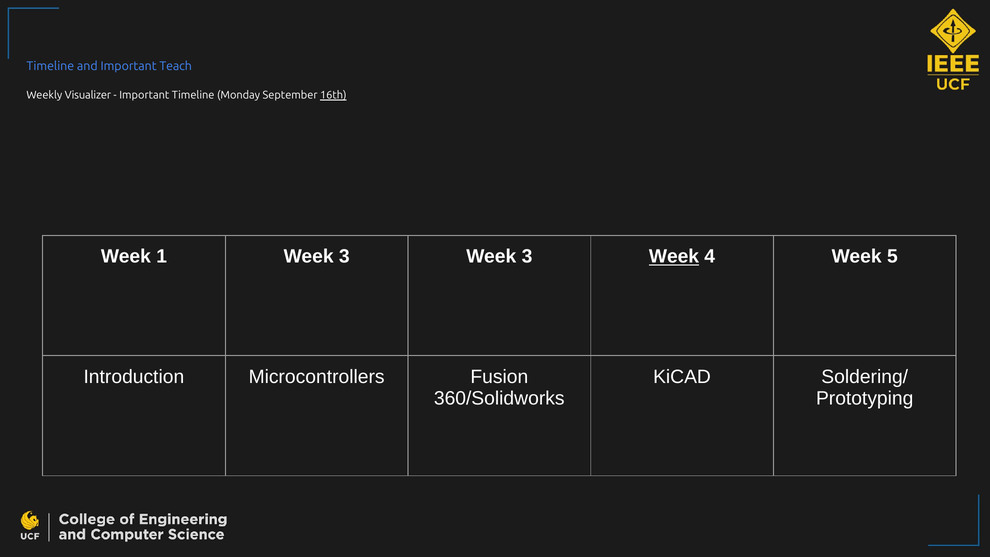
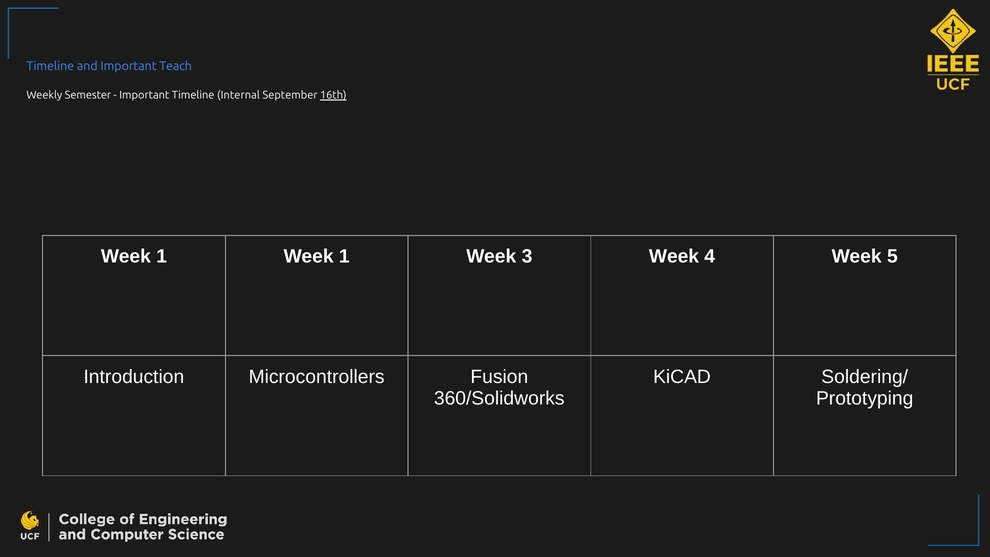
Visualizer: Visualizer -> Semester
Monday: Monday -> Internal
1 Week 3: 3 -> 1
Week at (674, 257) underline: present -> none
